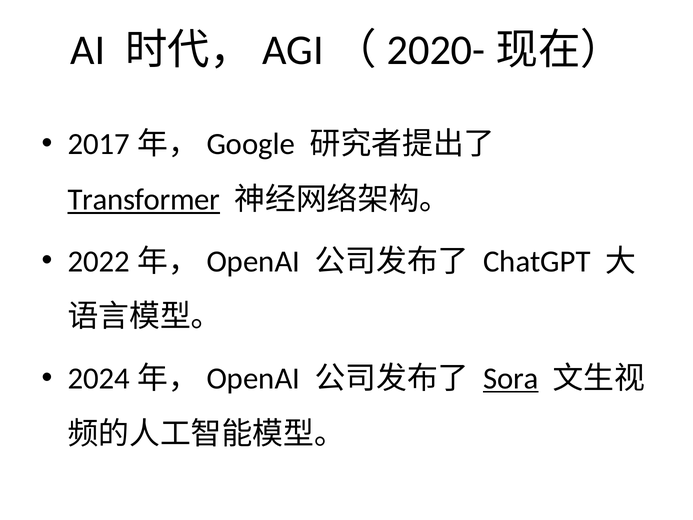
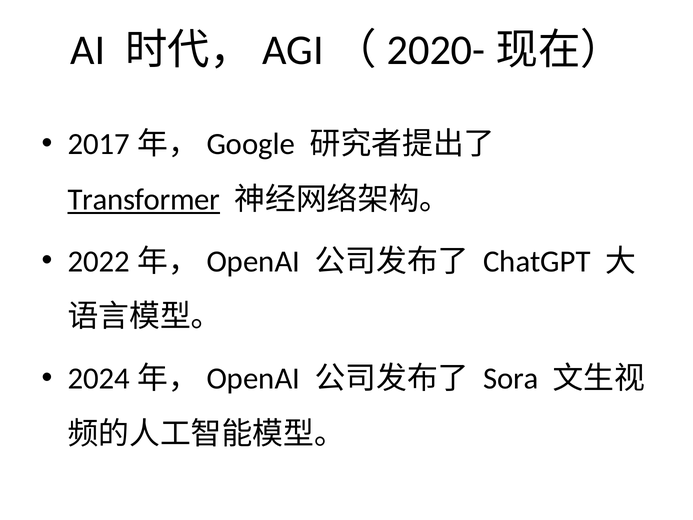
Sora underline: present -> none
